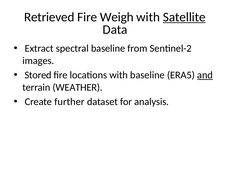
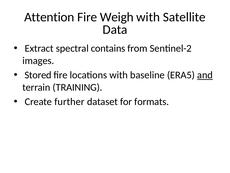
Retrieved: Retrieved -> Attention
Satellite underline: present -> none
spectral baseline: baseline -> contains
WEATHER: WEATHER -> TRAINING
analysis: analysis -> formats
